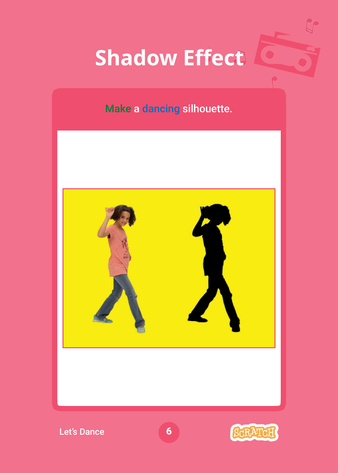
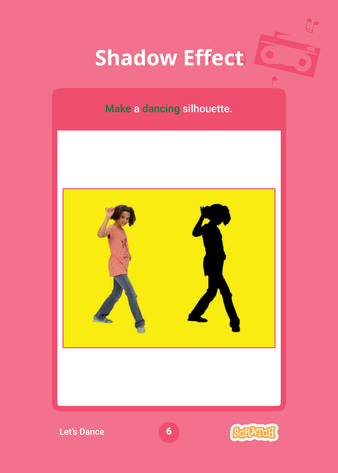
dancing colour: blue -> green
